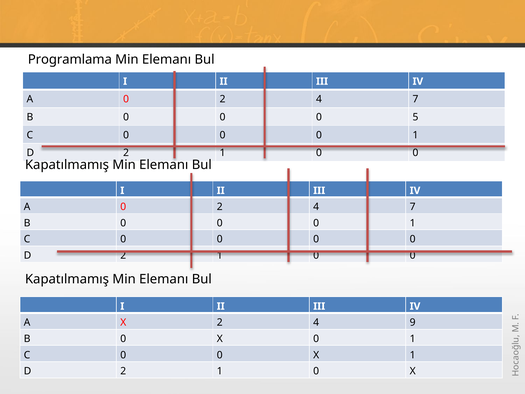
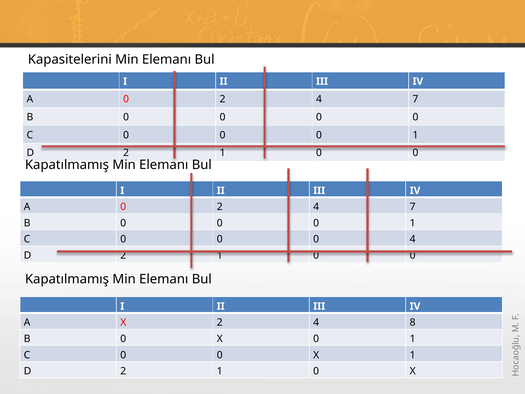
Programlama: Programlama -> Kapasitelerini
0 0 0 5: 5 -> 0
0 0 0 0: 0 -> 4
9: 9 -> 8
